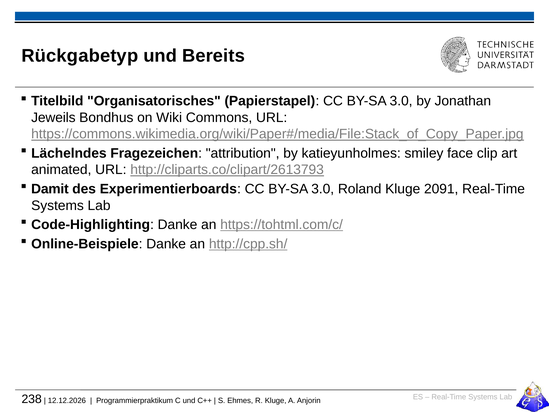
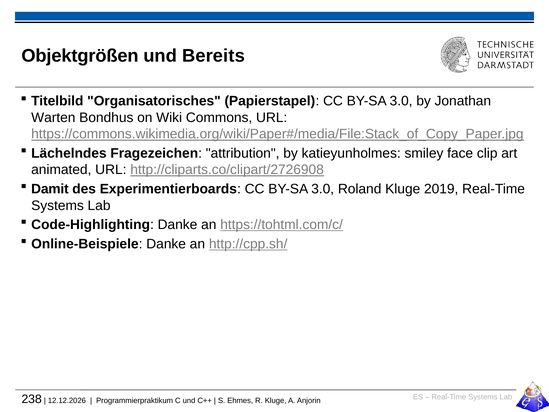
Rückgabetyp: Rückgabetyp -> Objektgrößen
Jeweils: Jeweils -> Warten
http://cliparts.co/clipart/2613793: http://cliparts.co/clipart/2613793 -> http://cliparts.co/clipart/2726908
2091: 2091 -> 2019
